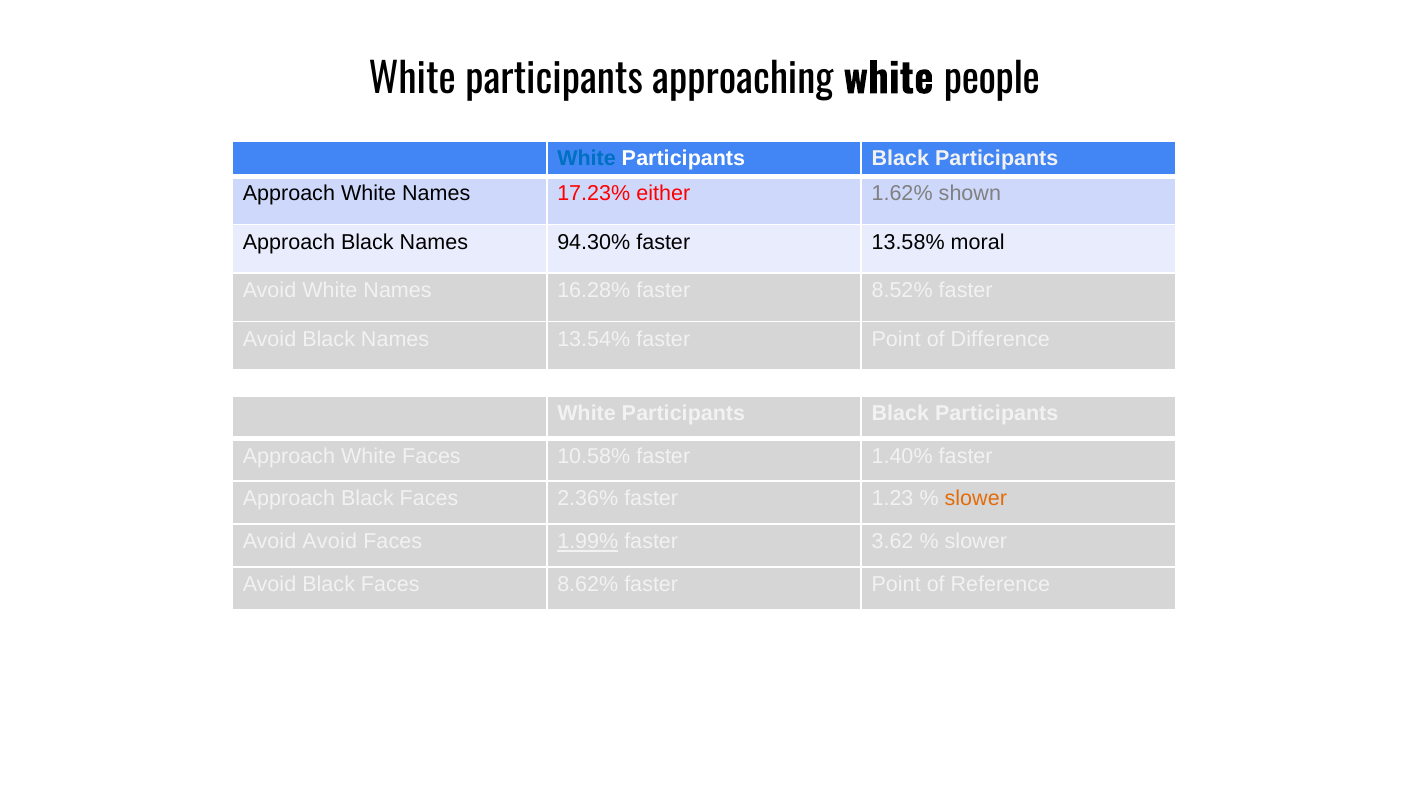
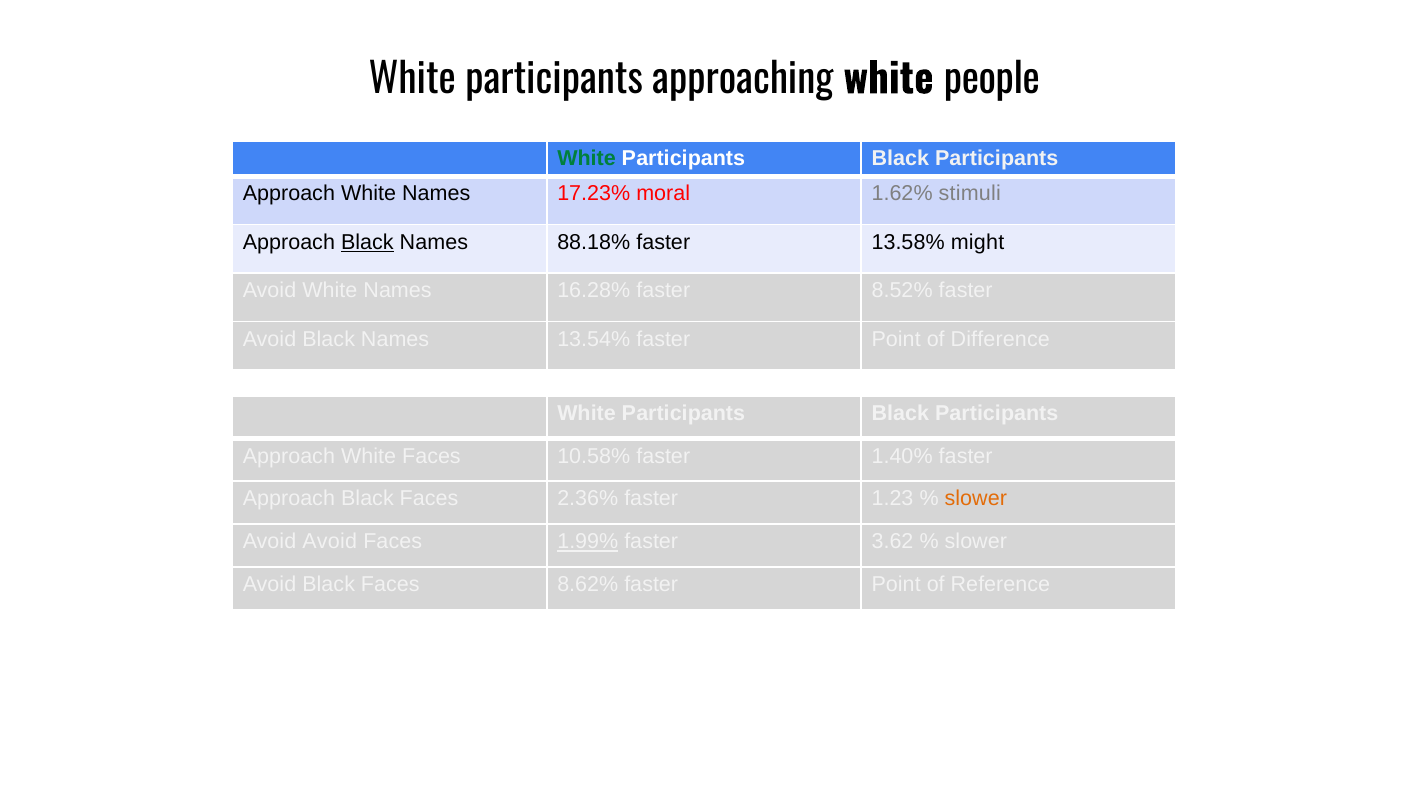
White at (587, 159) colour: blue -> green
either: either -> moral
shown: shown -> stimuli
Black at (367, 242) underline: none -> present
94.30%: 94.30% -> 88.18%
moral: moral -> might
